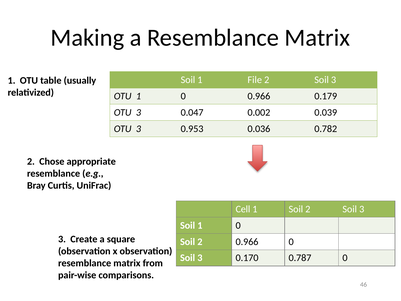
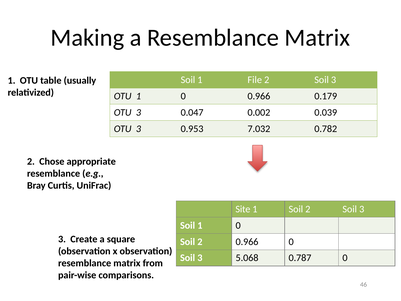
0.036: 0.036 -> 7.032
Cell: Cell -> Site
0.170: 0.170 -> 5.068
